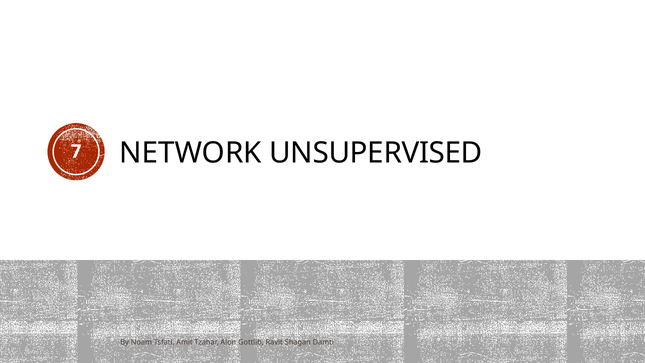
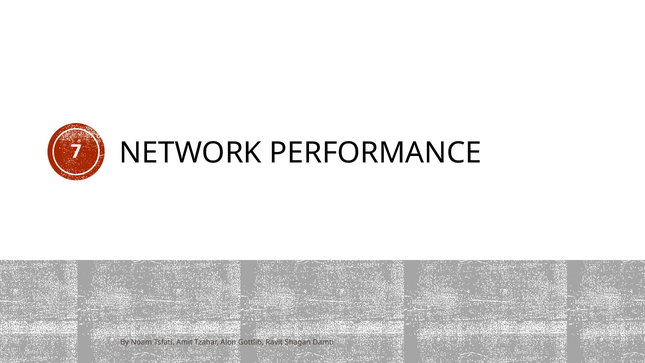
UNSUPERVISED: UNSUPERVISED -> PERFORMANCE
